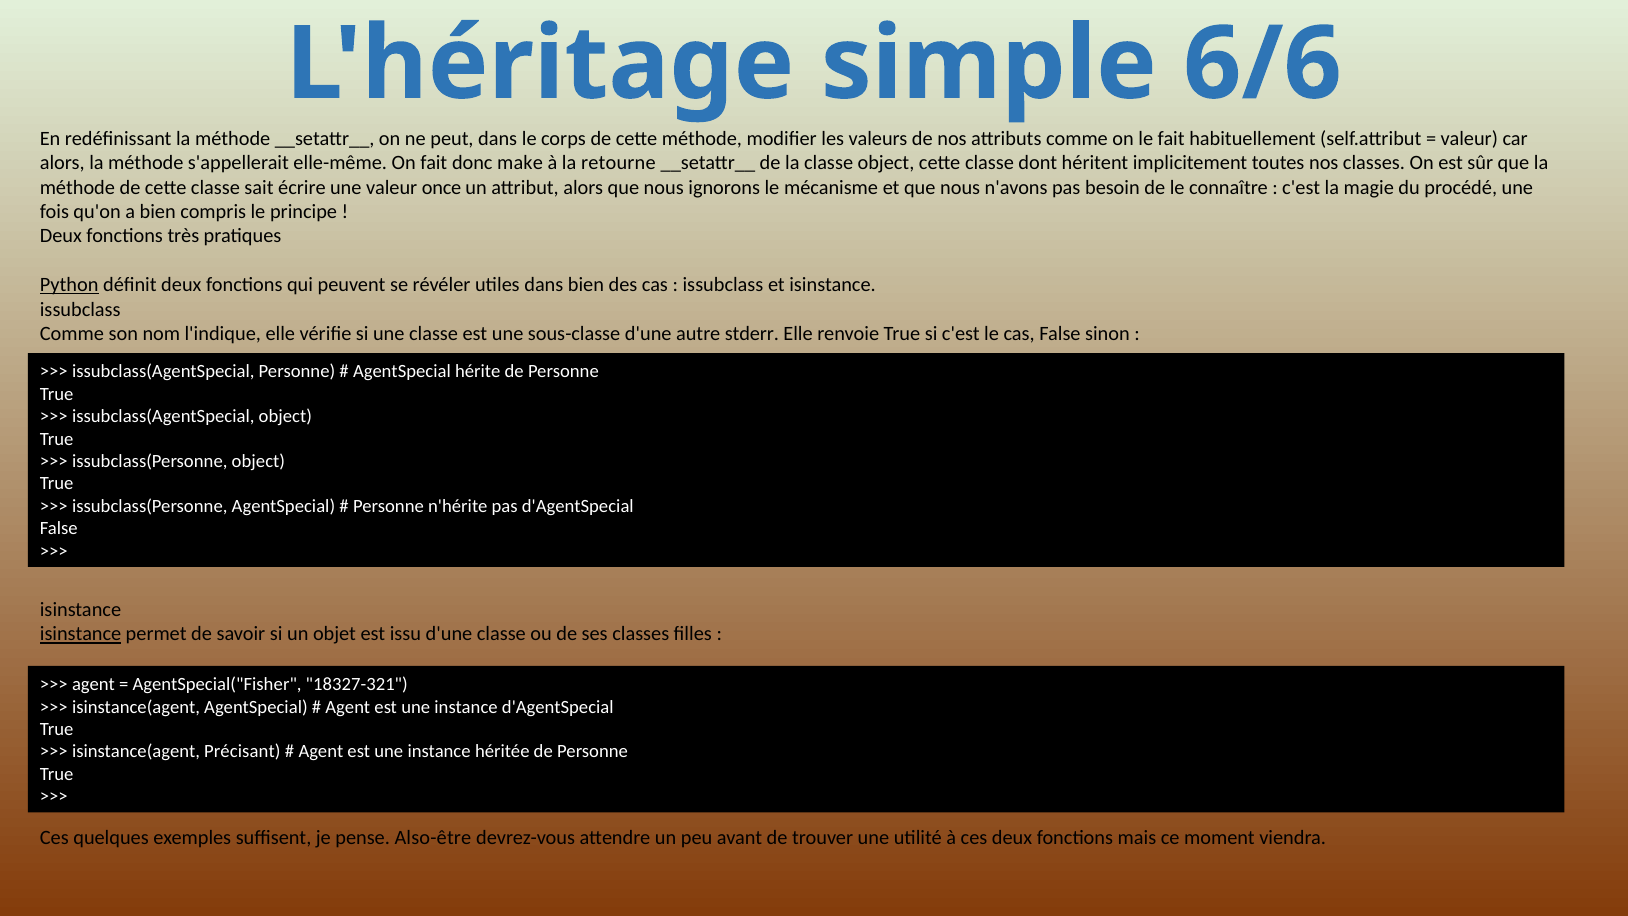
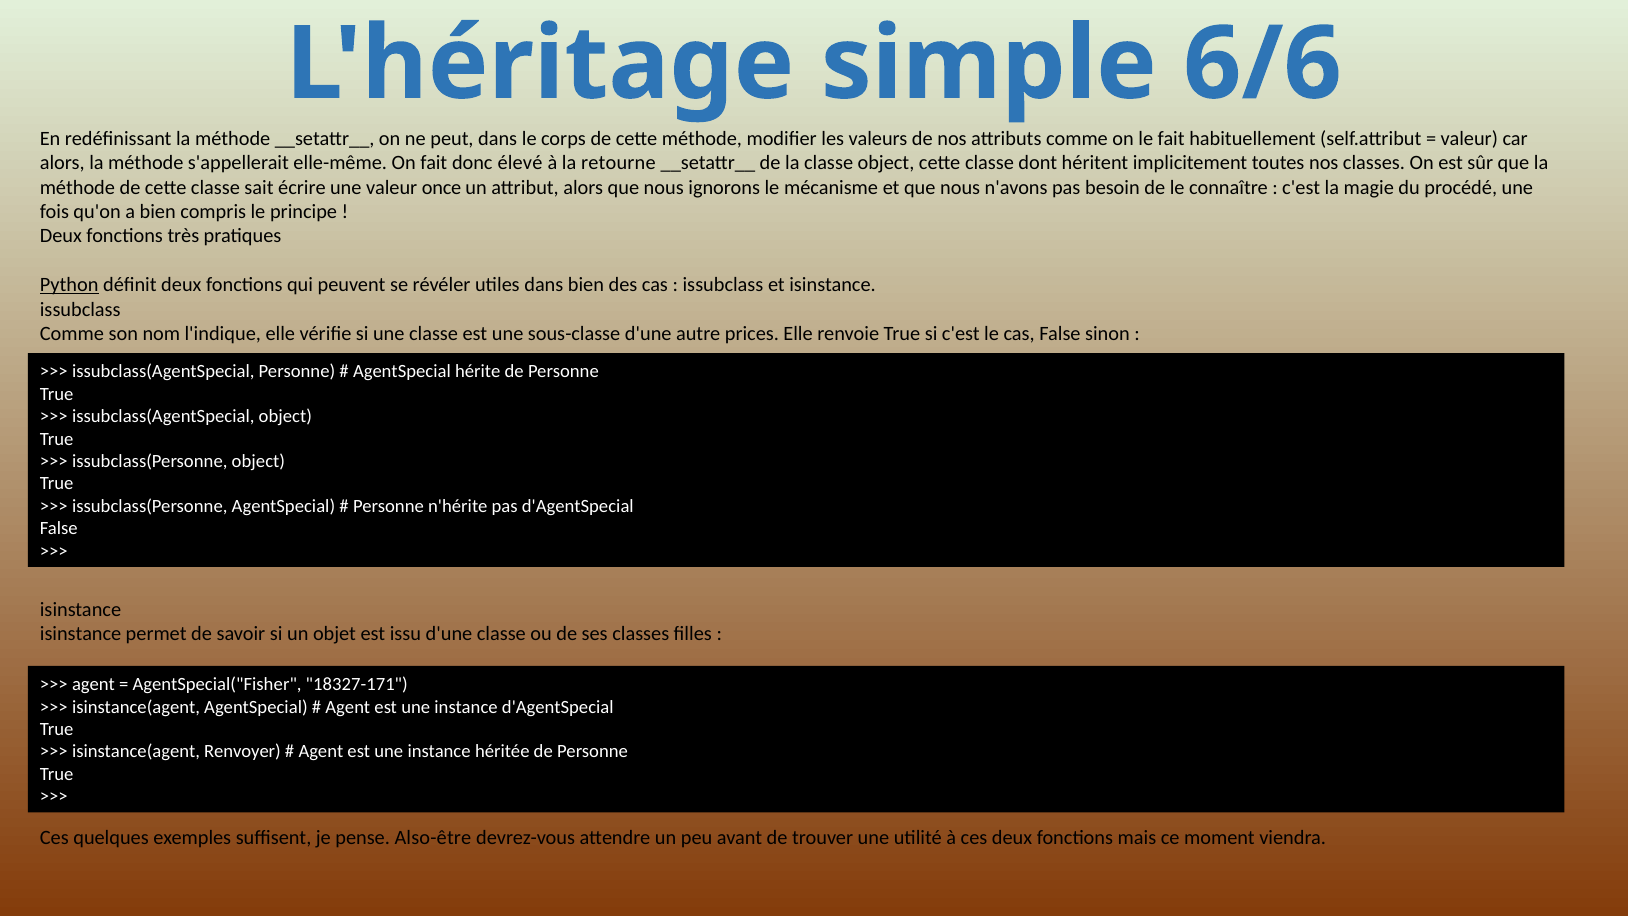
make: make -> élevé
stderr: stderr -> prices
isinstance at (81, 634) underline: present -> none
18327-321: 18327-321 -> 18327-171
Précisant: Précisant -> Renvoyer
